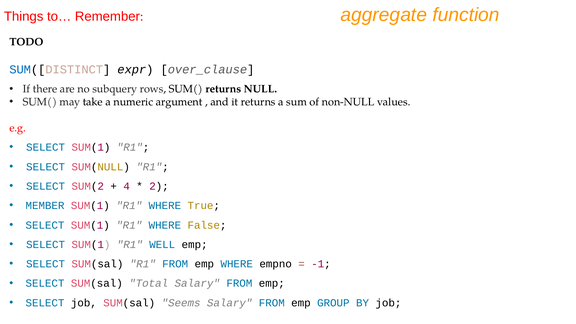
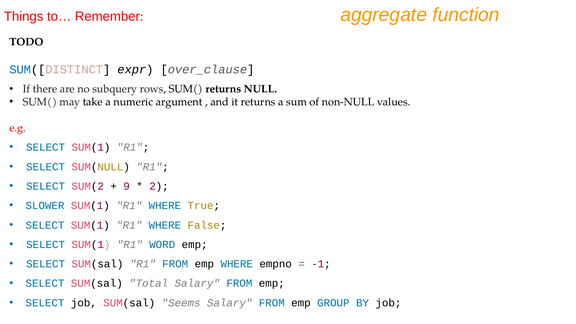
4: 4 -> 9
MEMBER: MEMBER -> SLOWER
WELL: WELL -> WORD
